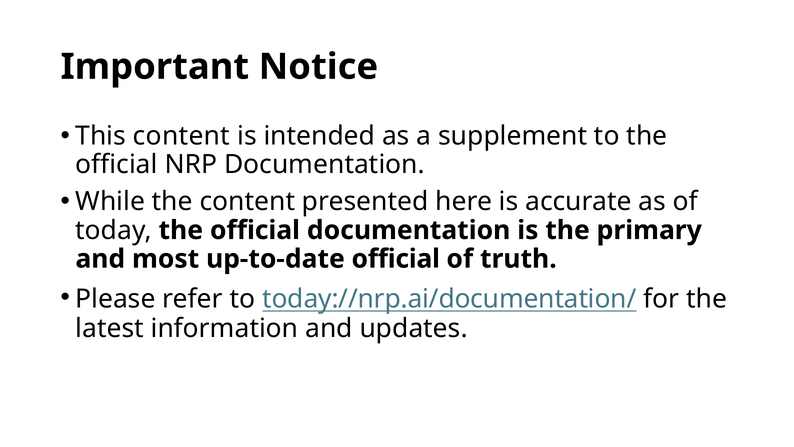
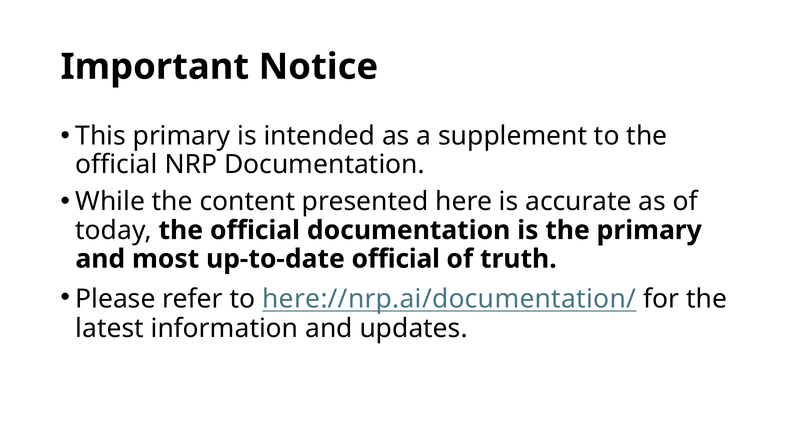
This content: content -> primary
today://nrp.ai/documentation/: today://nrp.ai/documentation/ -> here://nrp.ai/documentation/
